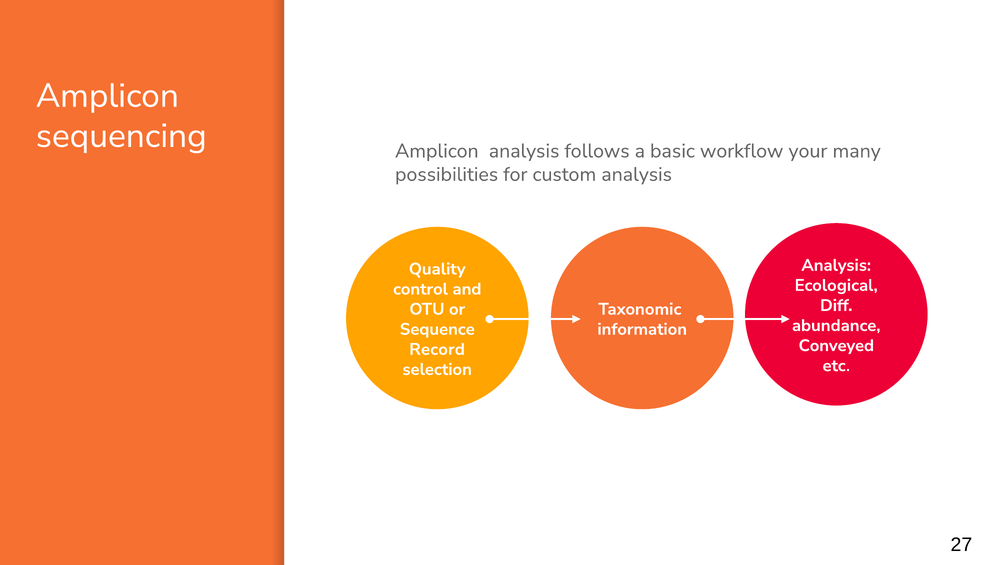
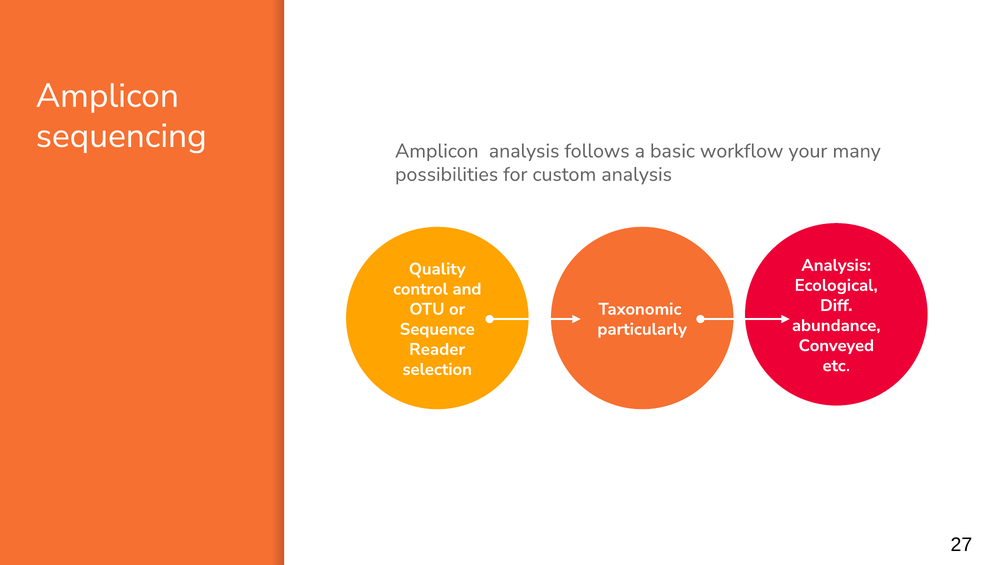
information: information -> particularly
Record: Record -> Reader
